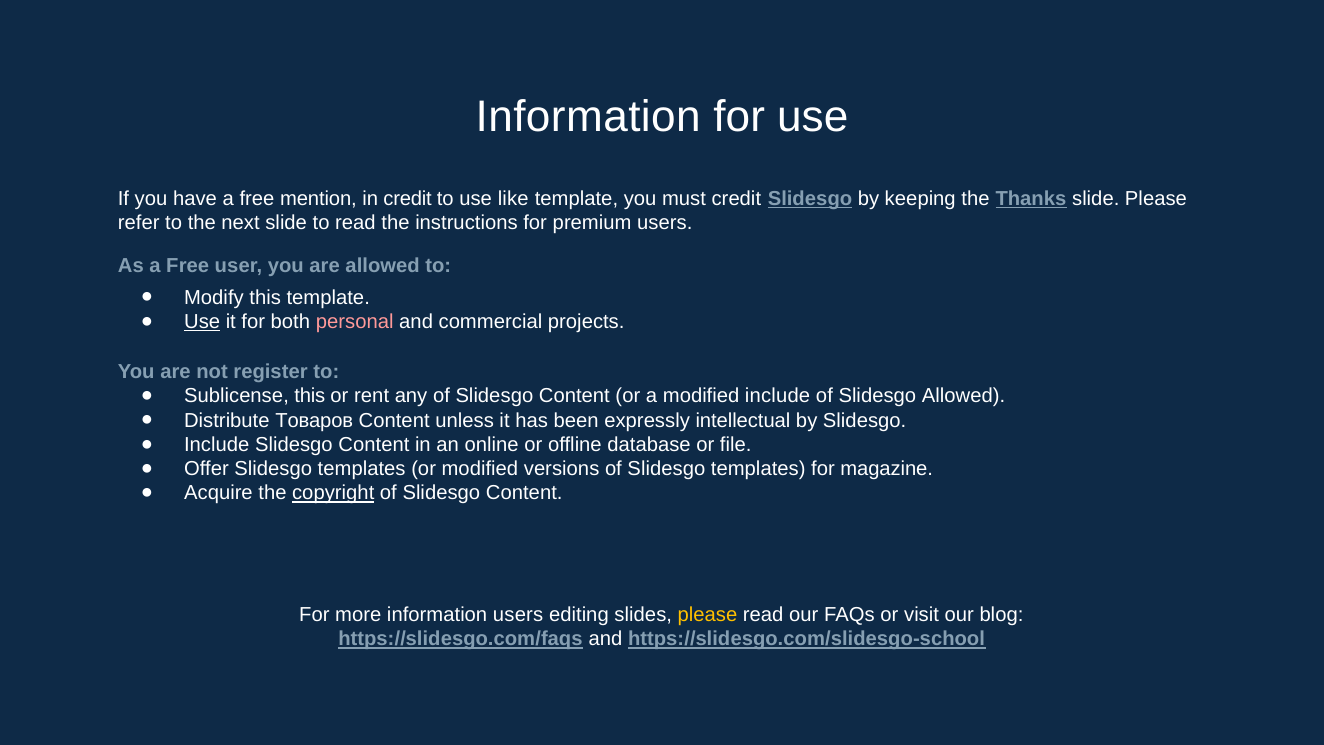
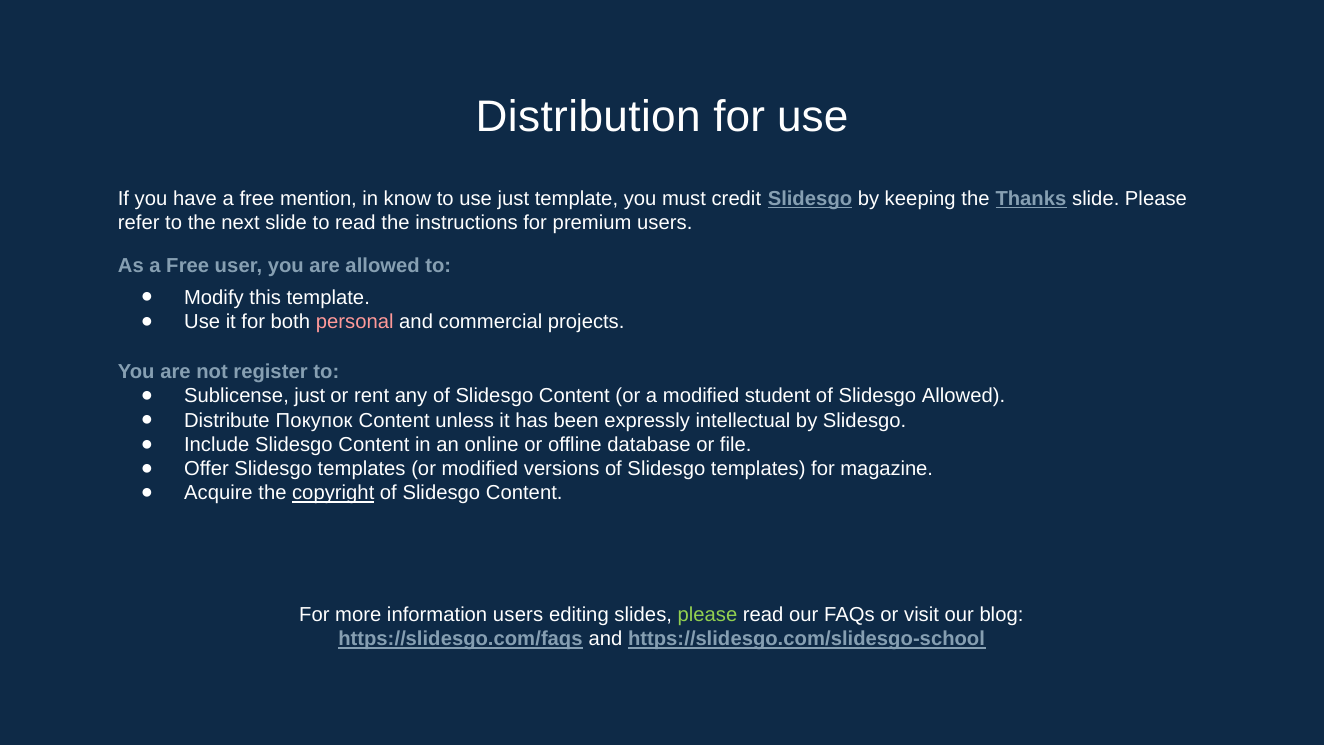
Information at (588, 117): Information -> Distribution
in credit: credit -> know
use like: like -> just
Use at (202, 322) underline: present -> none
Sublicense this: this -> just
modified include: include -> student
Товаров: Товаров -> Покупок
please at (707, 615) colour: yellow -> light green
